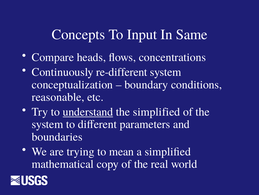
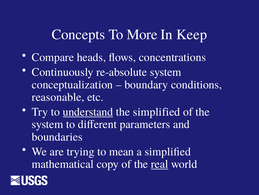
Input: Input -> More
Same: Same -> Keep
re-different: re-different -> re-absolute
real underline: none -> present
